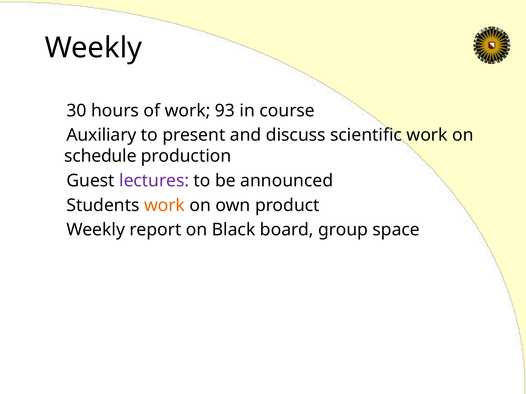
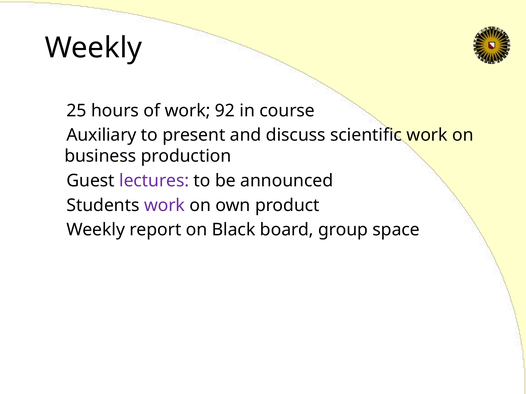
30: 30 -> 25
93: 93 -> 92
schedule: schedule -> business
work at (165, 205) colour: orange -> purple
